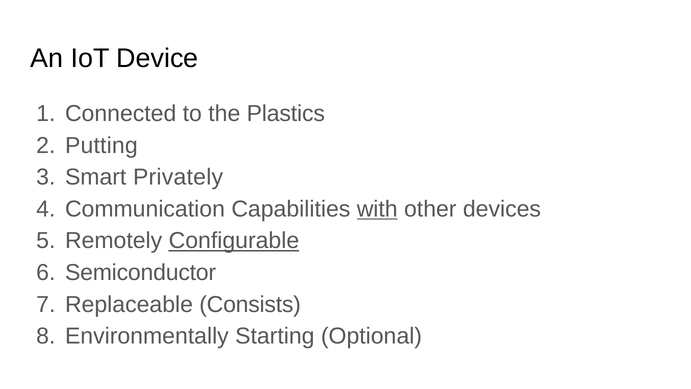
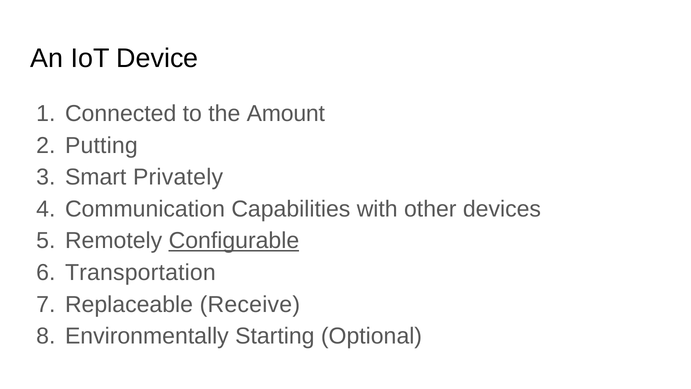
Plastics: Plastics -> Amount
with underline: present -> none
Semiconductor: Semiconductor -> Transportation
Consists: Consists -> Receive
